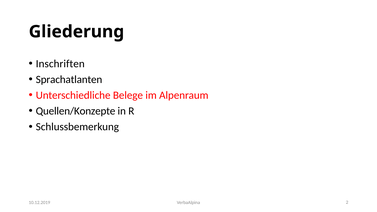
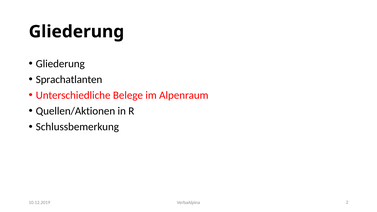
Inschriften at (60, 64): Inschriften -> Gliederung
Quellen/Konzepte: Quellen/Konzepte -> Quellen/Aktionen
